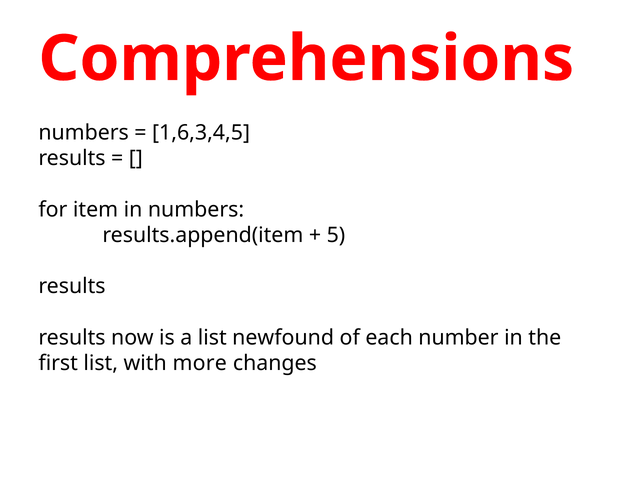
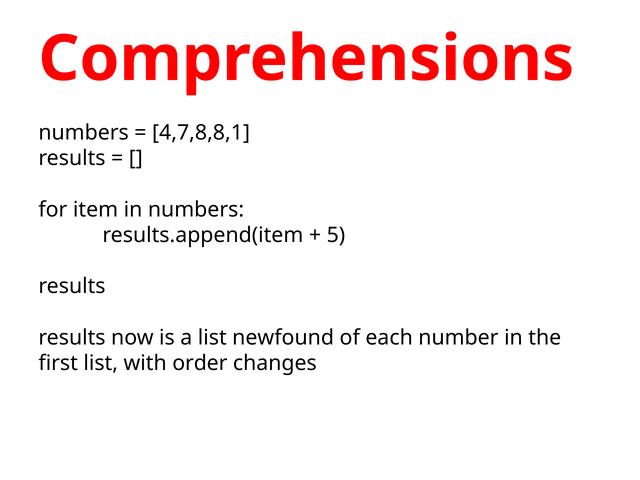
1,6,3,4,5: 1,6,3,4,5 -> 4,7,8,8,1
more: more -> order
